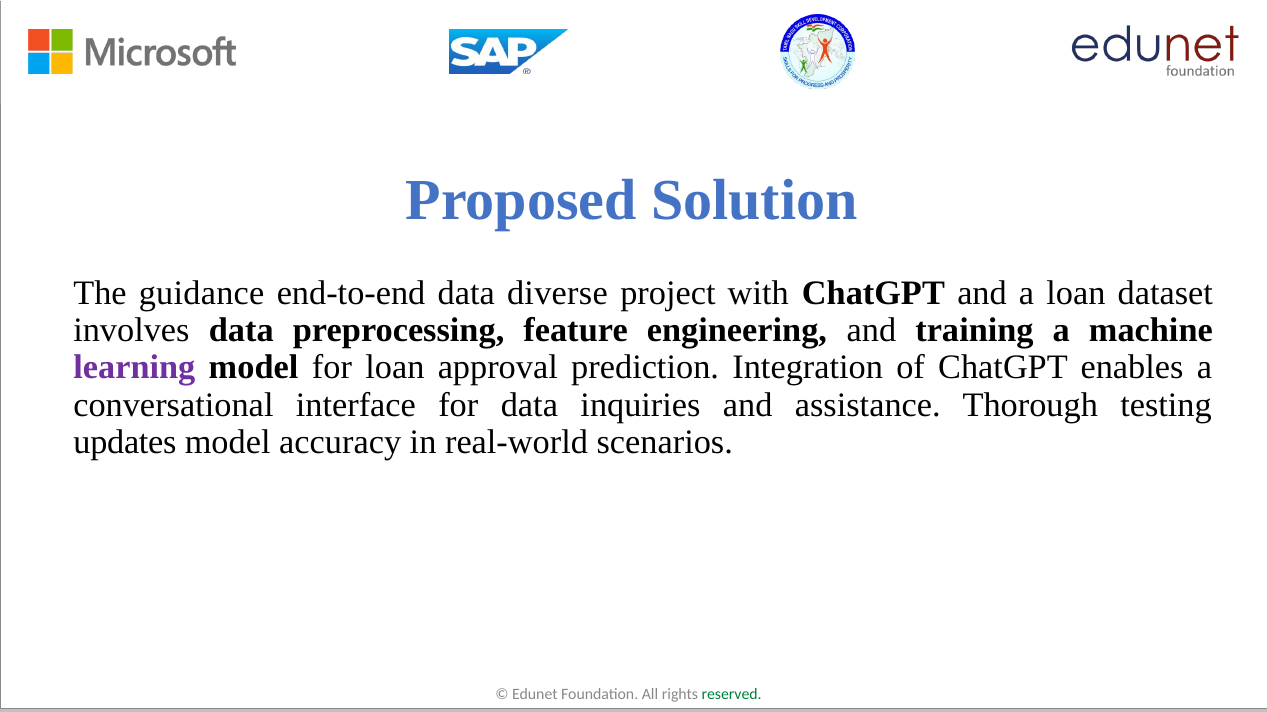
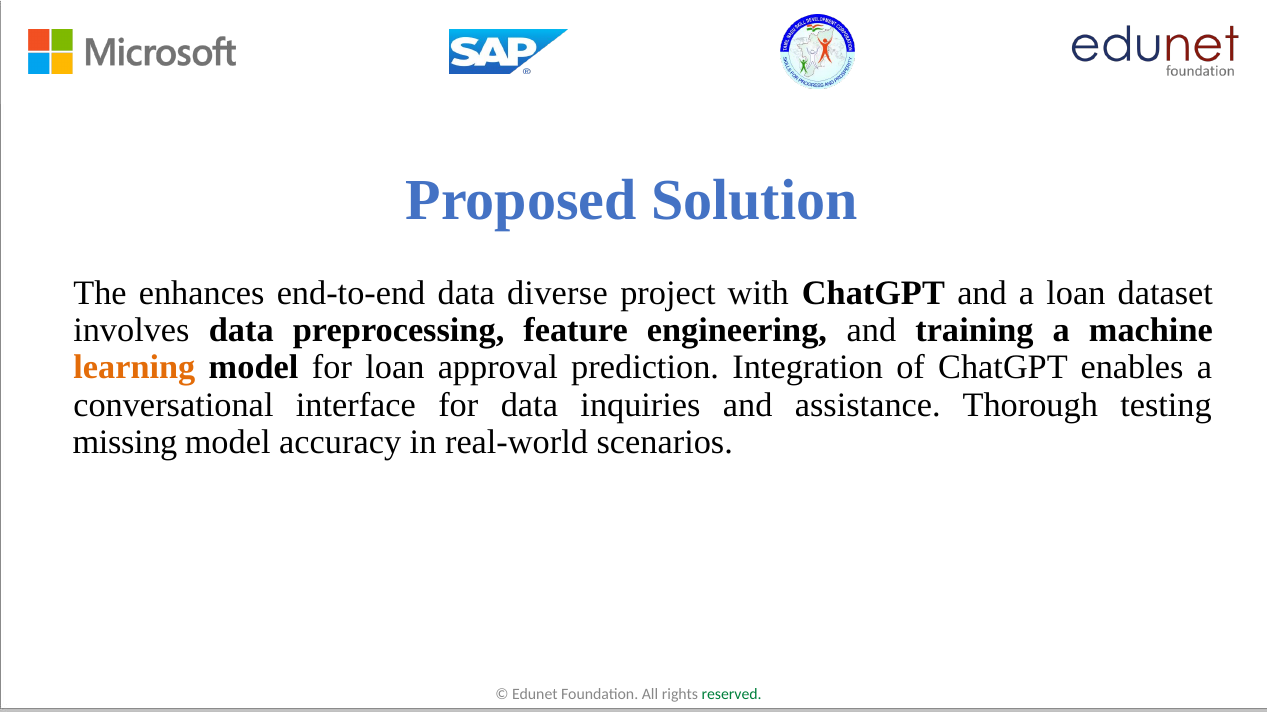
guidance: guidance -> enhances
learning colour: purple -> orange
updates: updates -> missing
